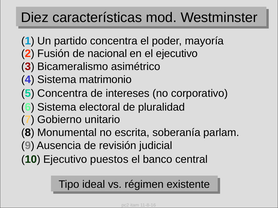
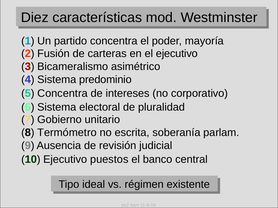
nacional: nacional -> carteras
matrimonio: matrimonio -> predominio
Monumental: Monumental -> Termómetro
